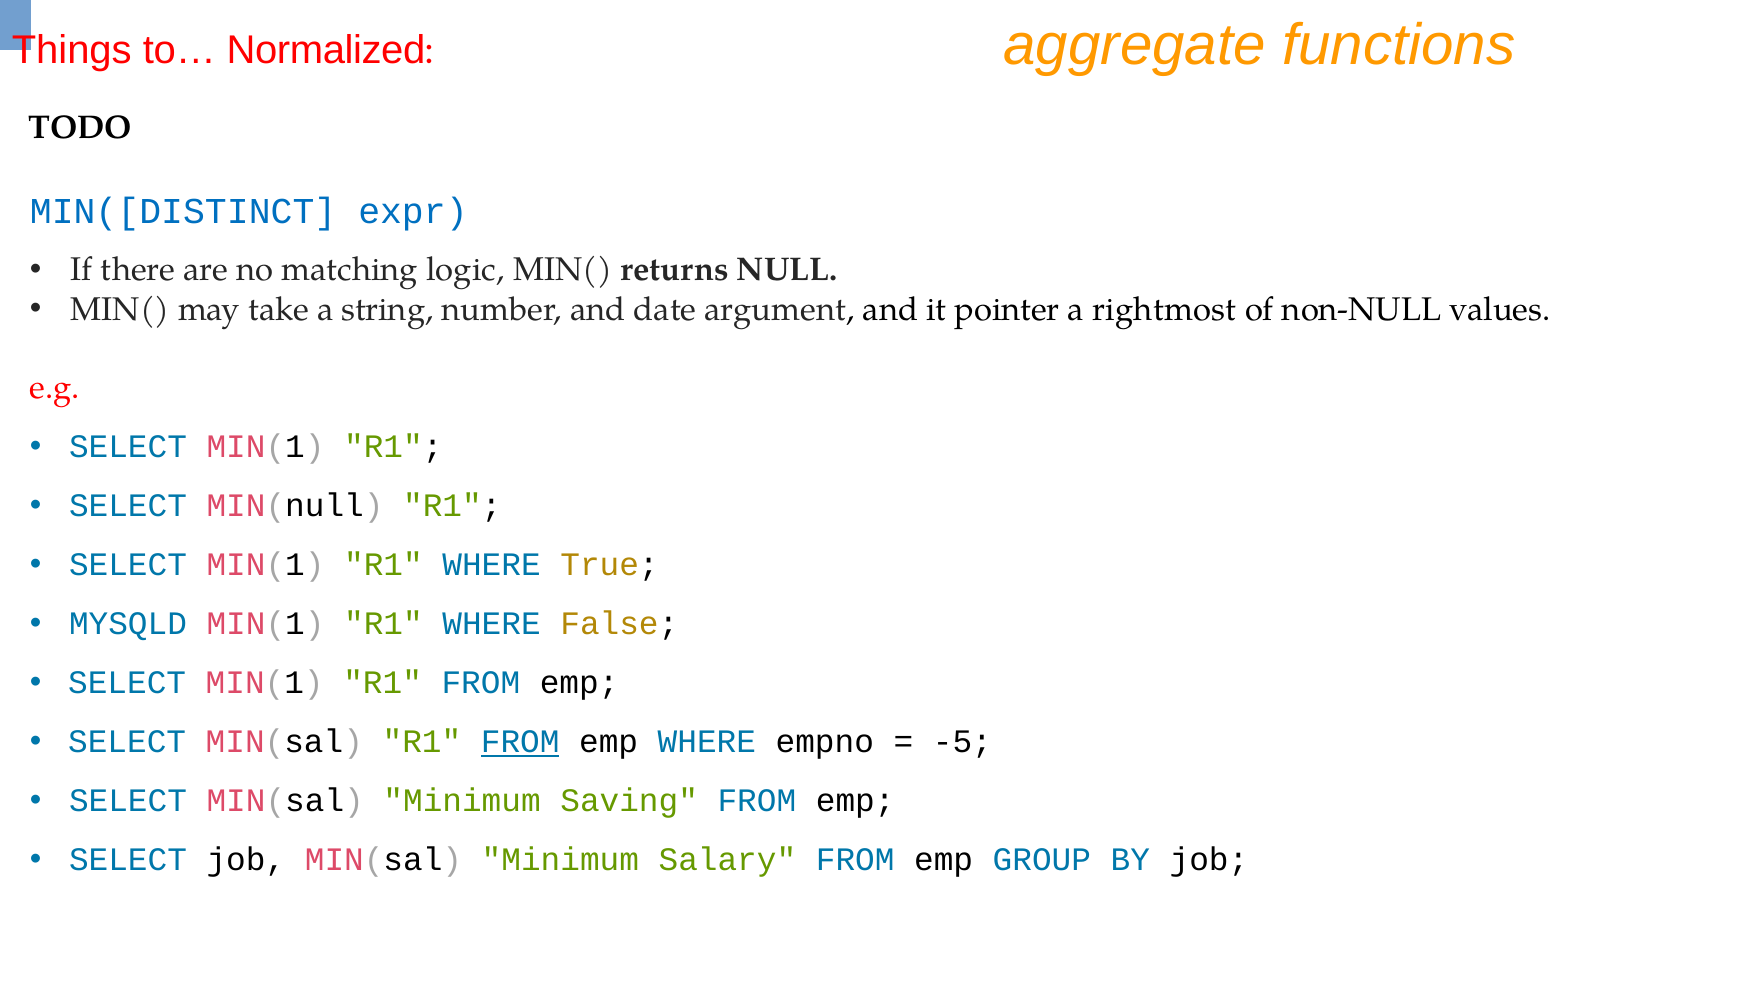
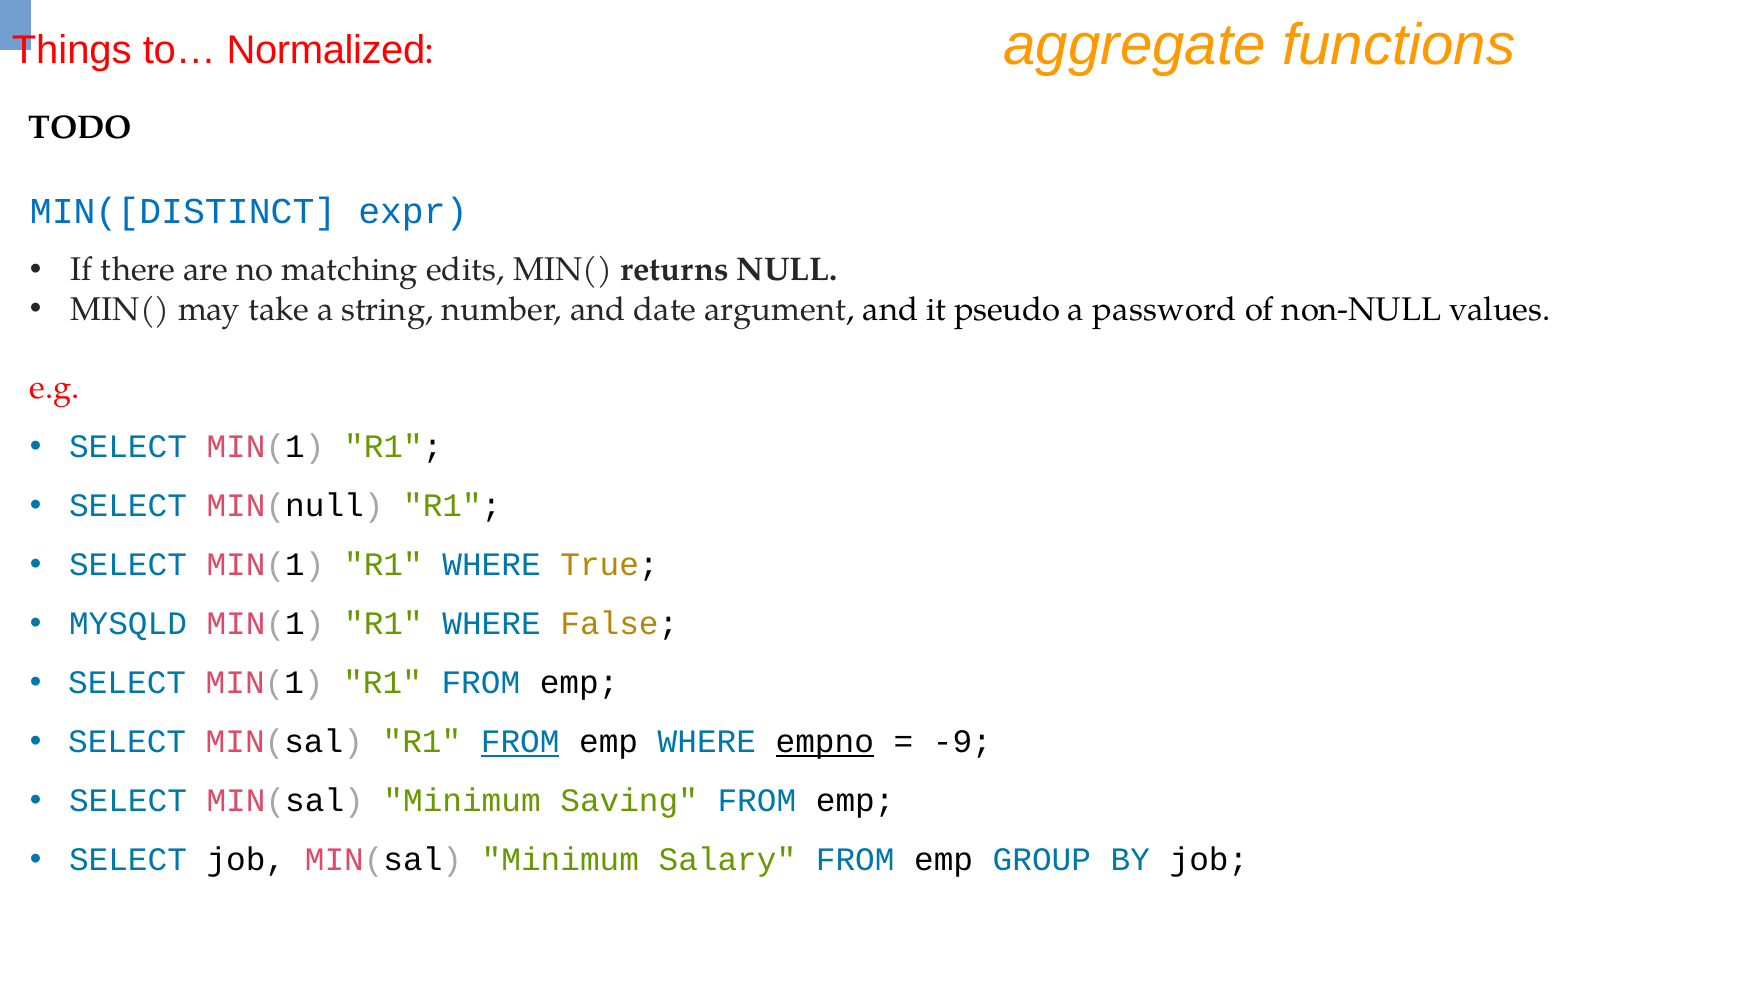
logic: logic -> edits
pointer: pointer -> pseudo
rightmost: rightmost -> password
empno underline: none -> present
-5: -5 -> -9
